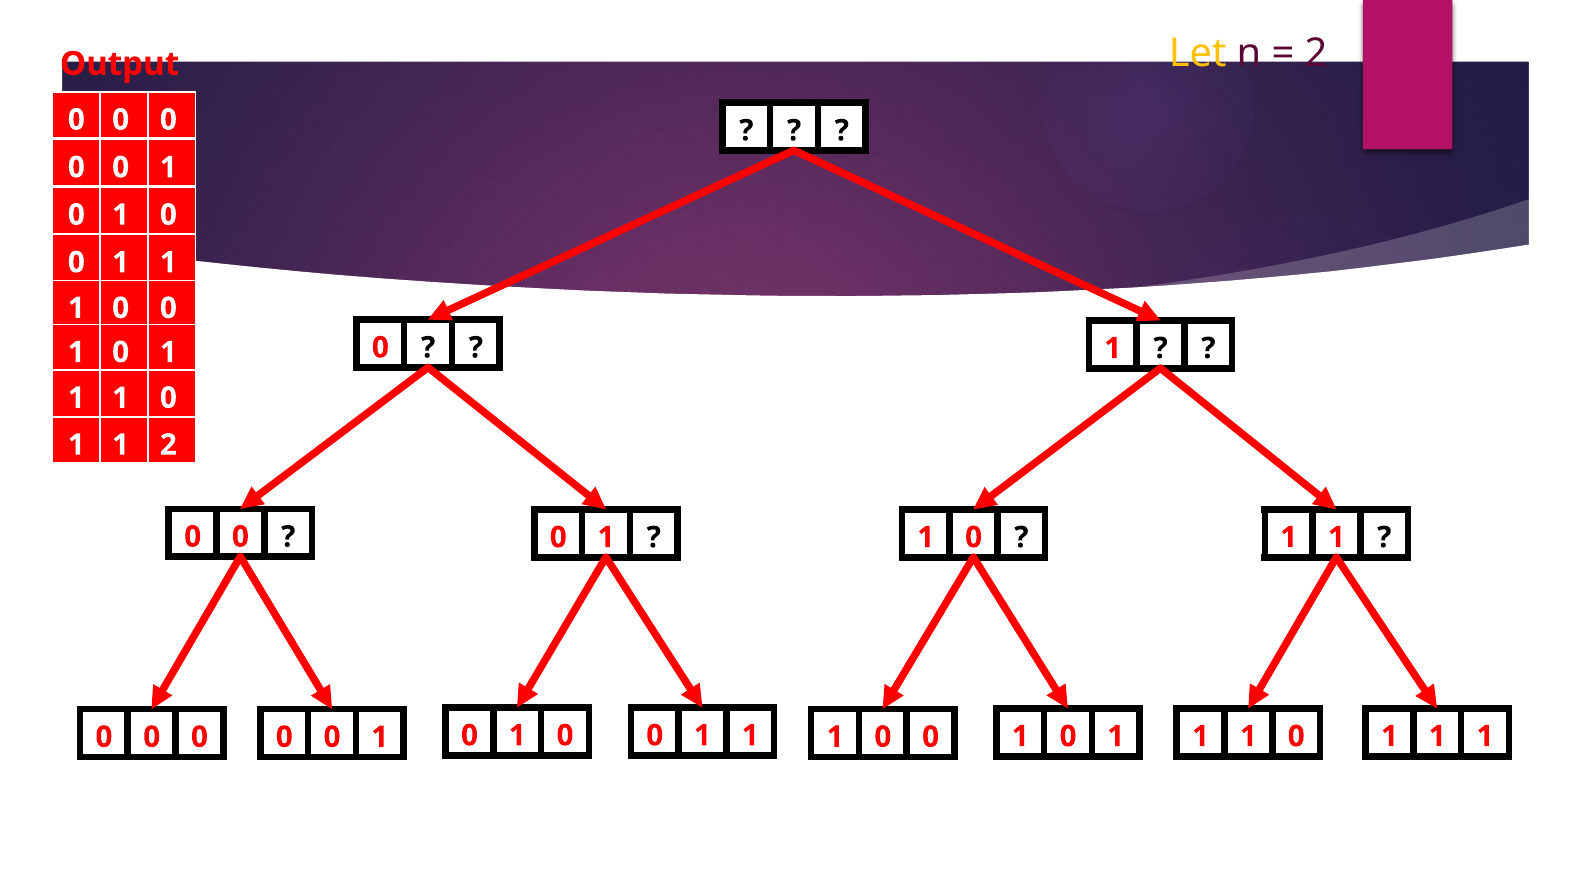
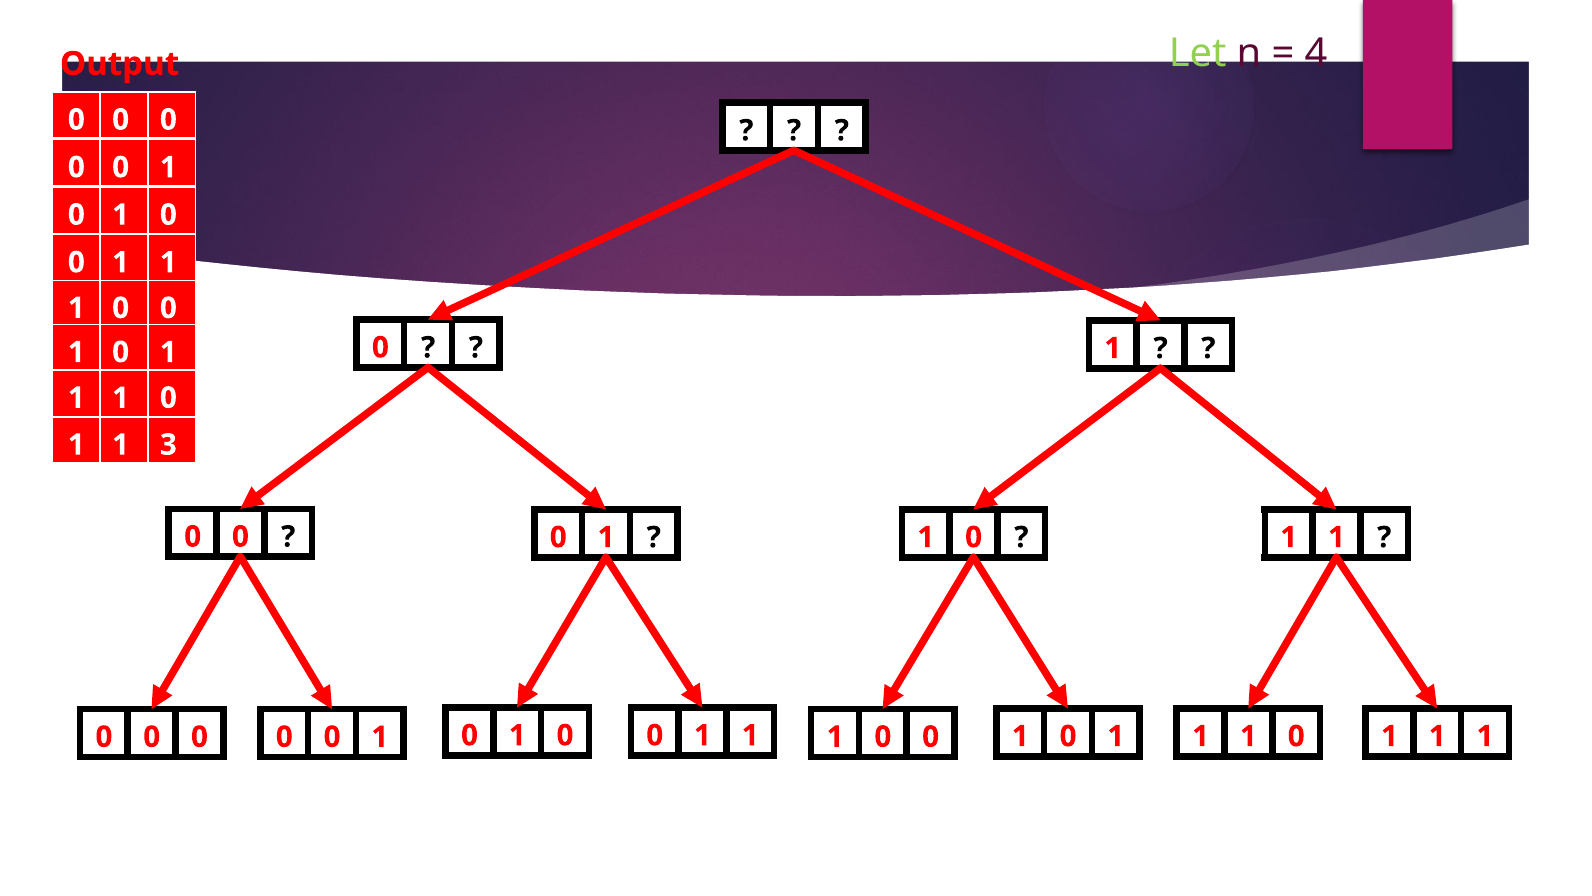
Let colour: yellow -> light green
2 at (1316, 53): 2 -> 4
1 2: 2 -> 3
